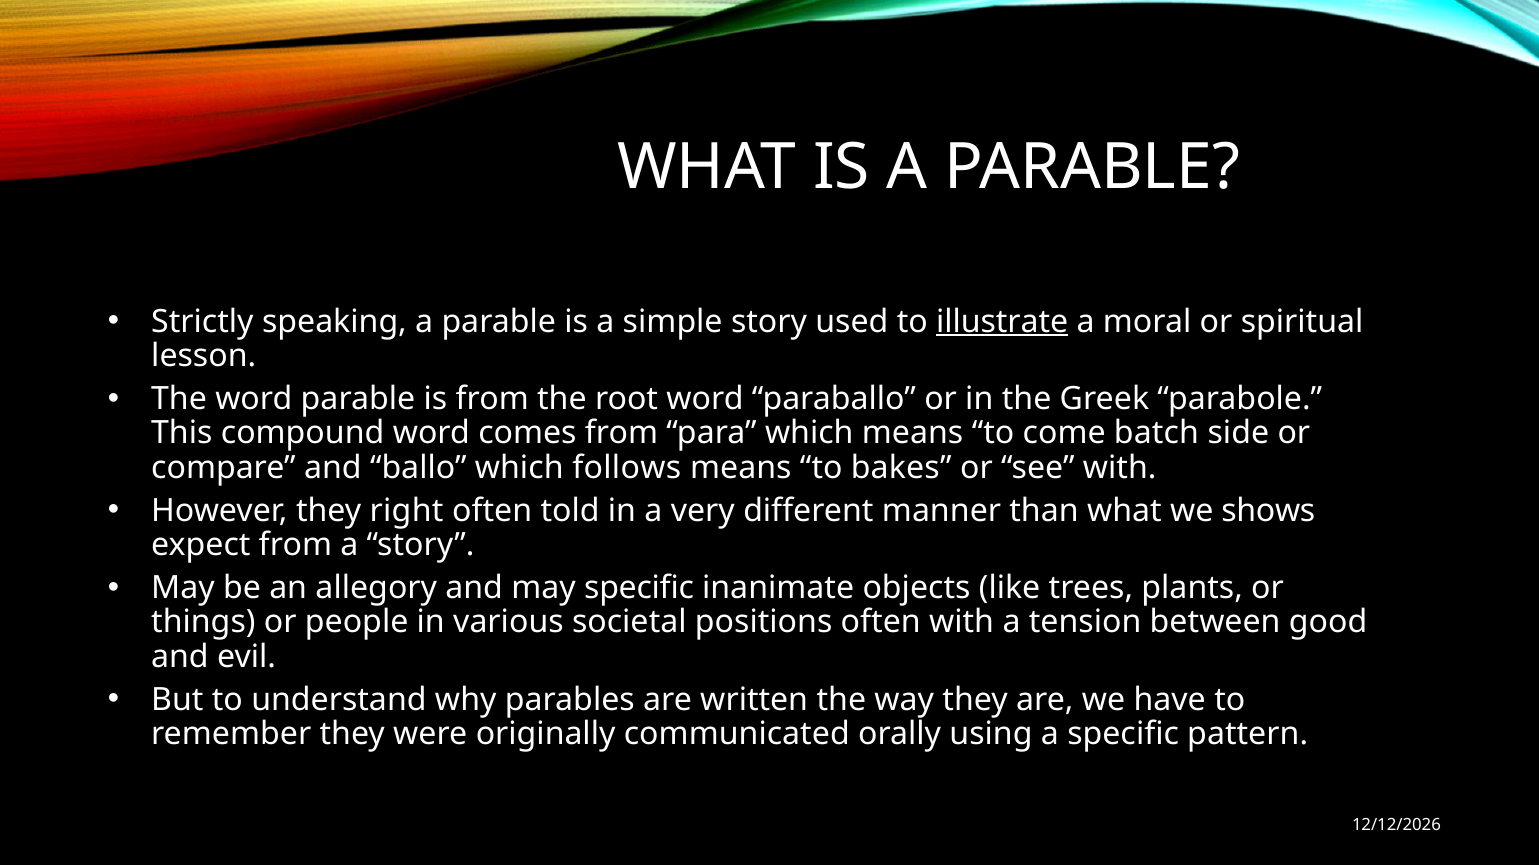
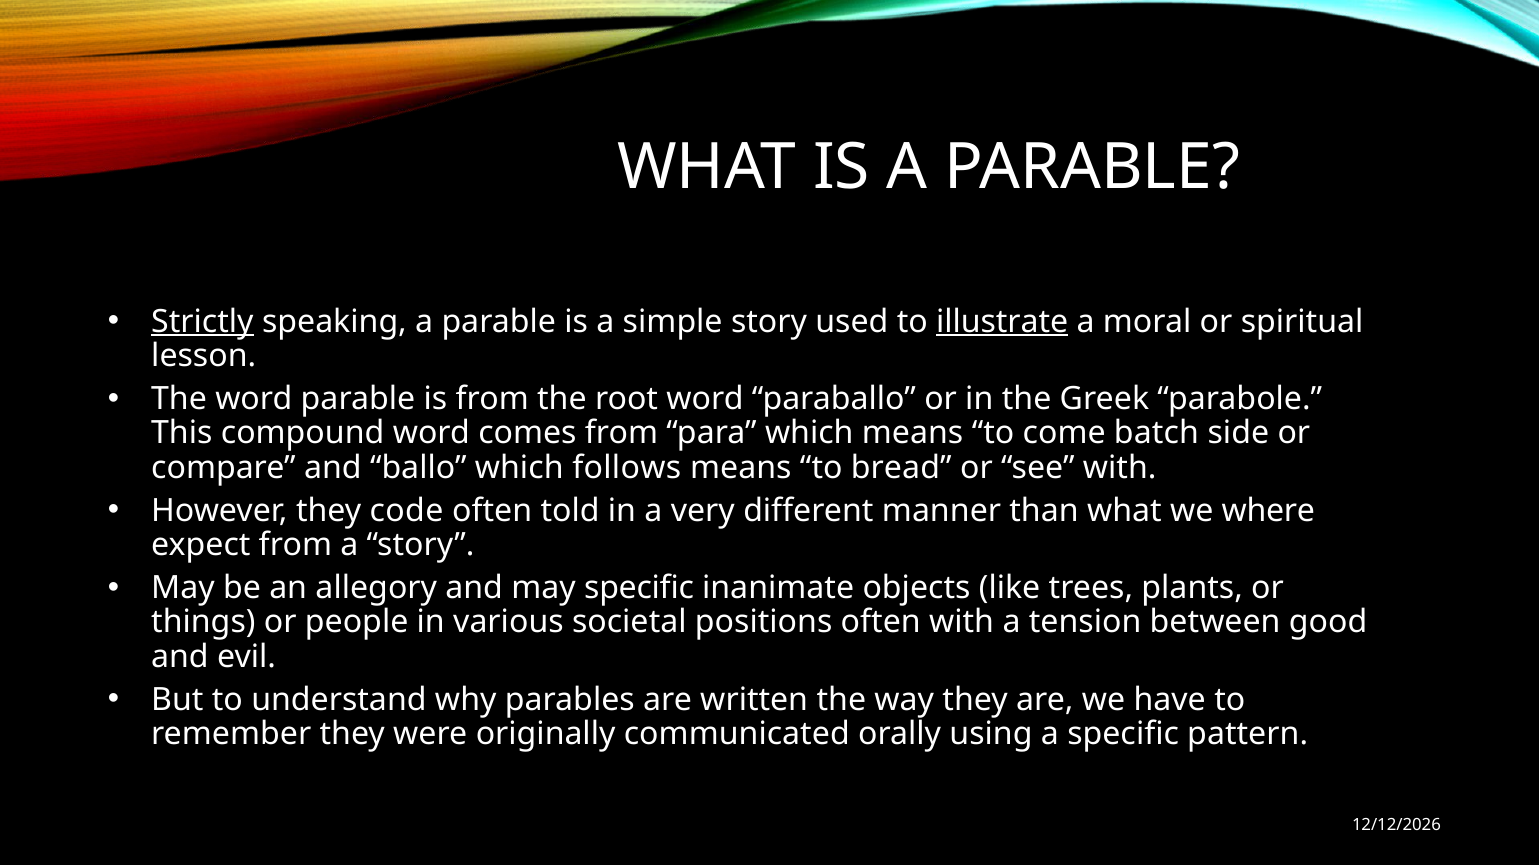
Strictly underline: none -> present
bakes: bakes -> bread
right: right -> code
shows: shows -> where
